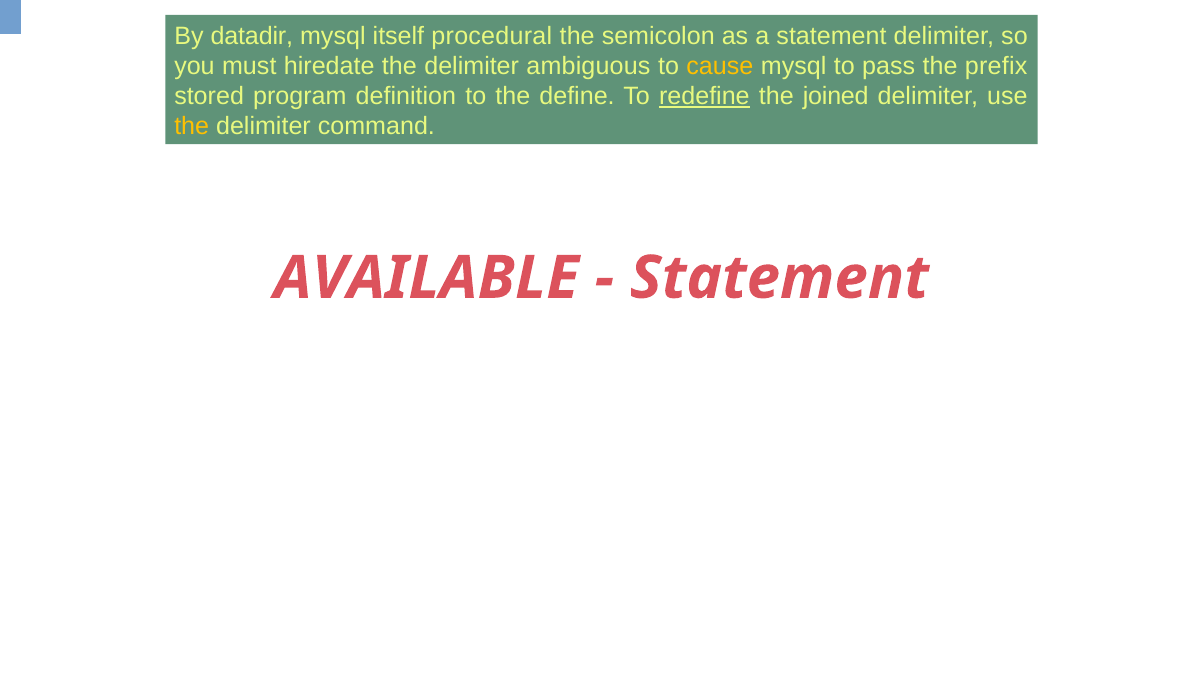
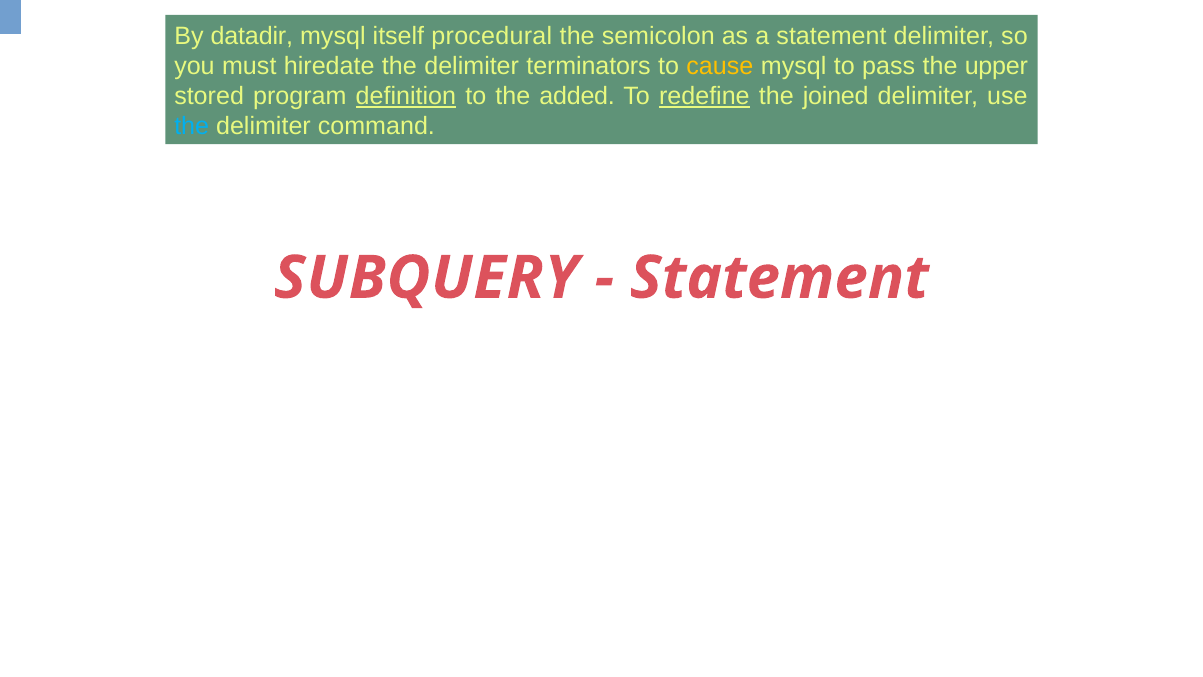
ambiguous: ambiguous -> terminators
prefix: prefix -> upper
definition underline: none -> present
define: define -> added
the at (192, 126) colour: yellow -> light blue
AVAILABLE: AVAILABLE -> SUBQUERY
